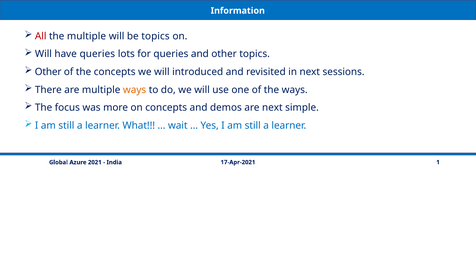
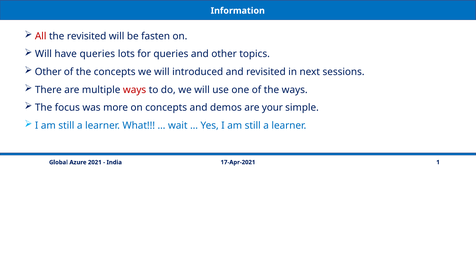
the multiple: multiple -> revisited
be topics: topics -> fasten
ways at (135, 90) colour: orange -> red
are next: next -> your
